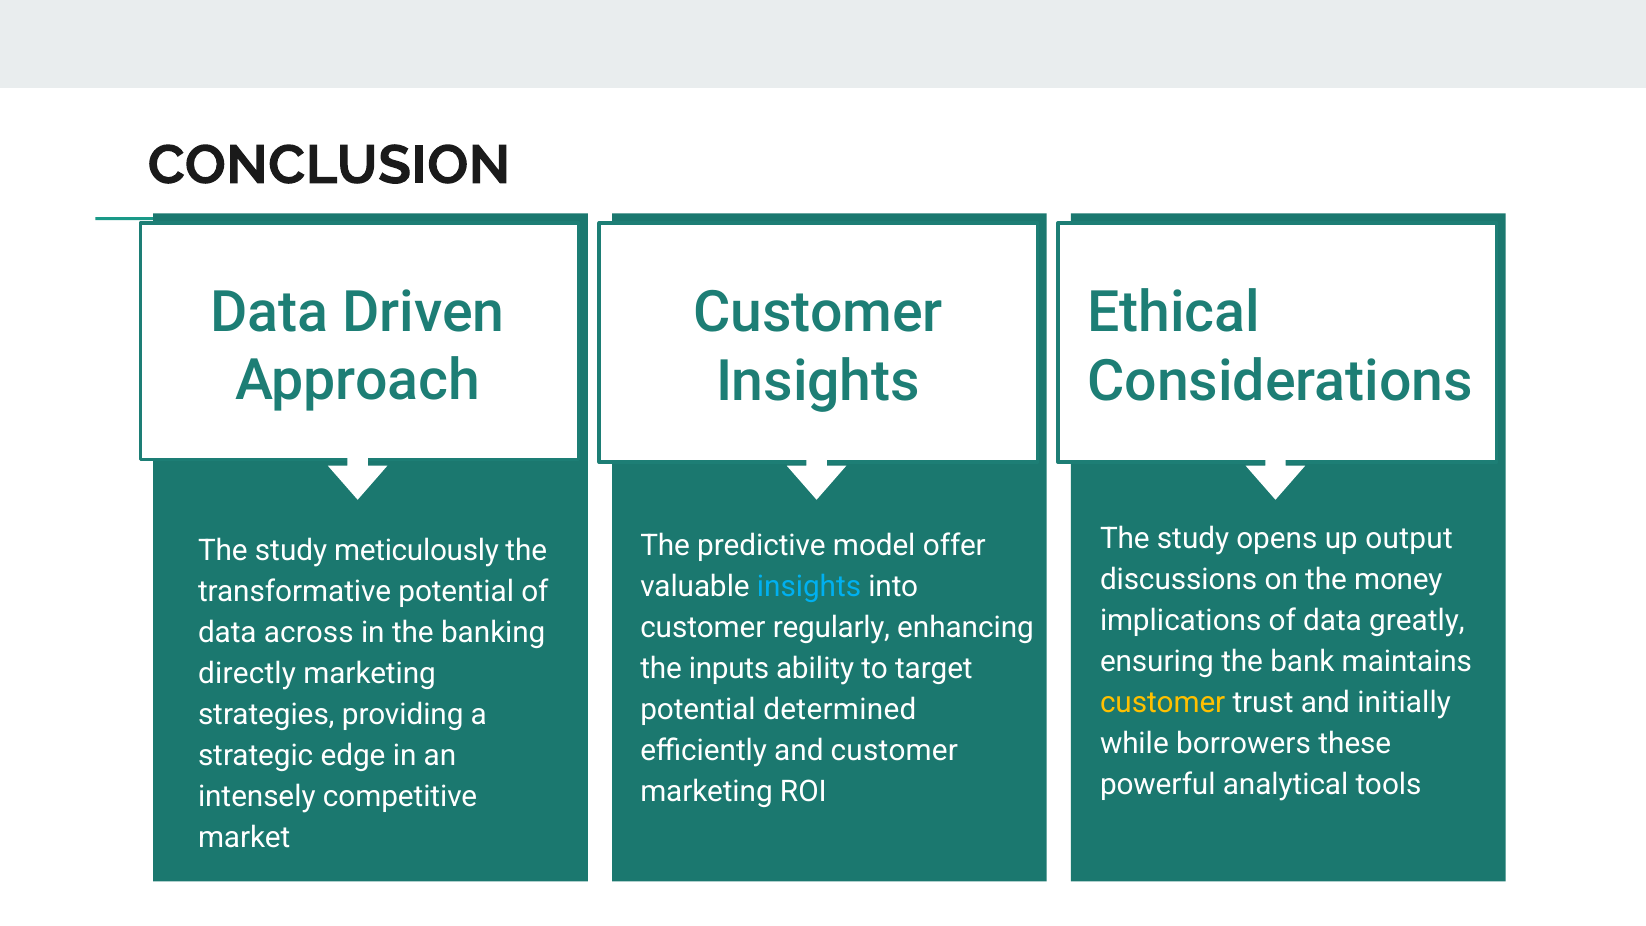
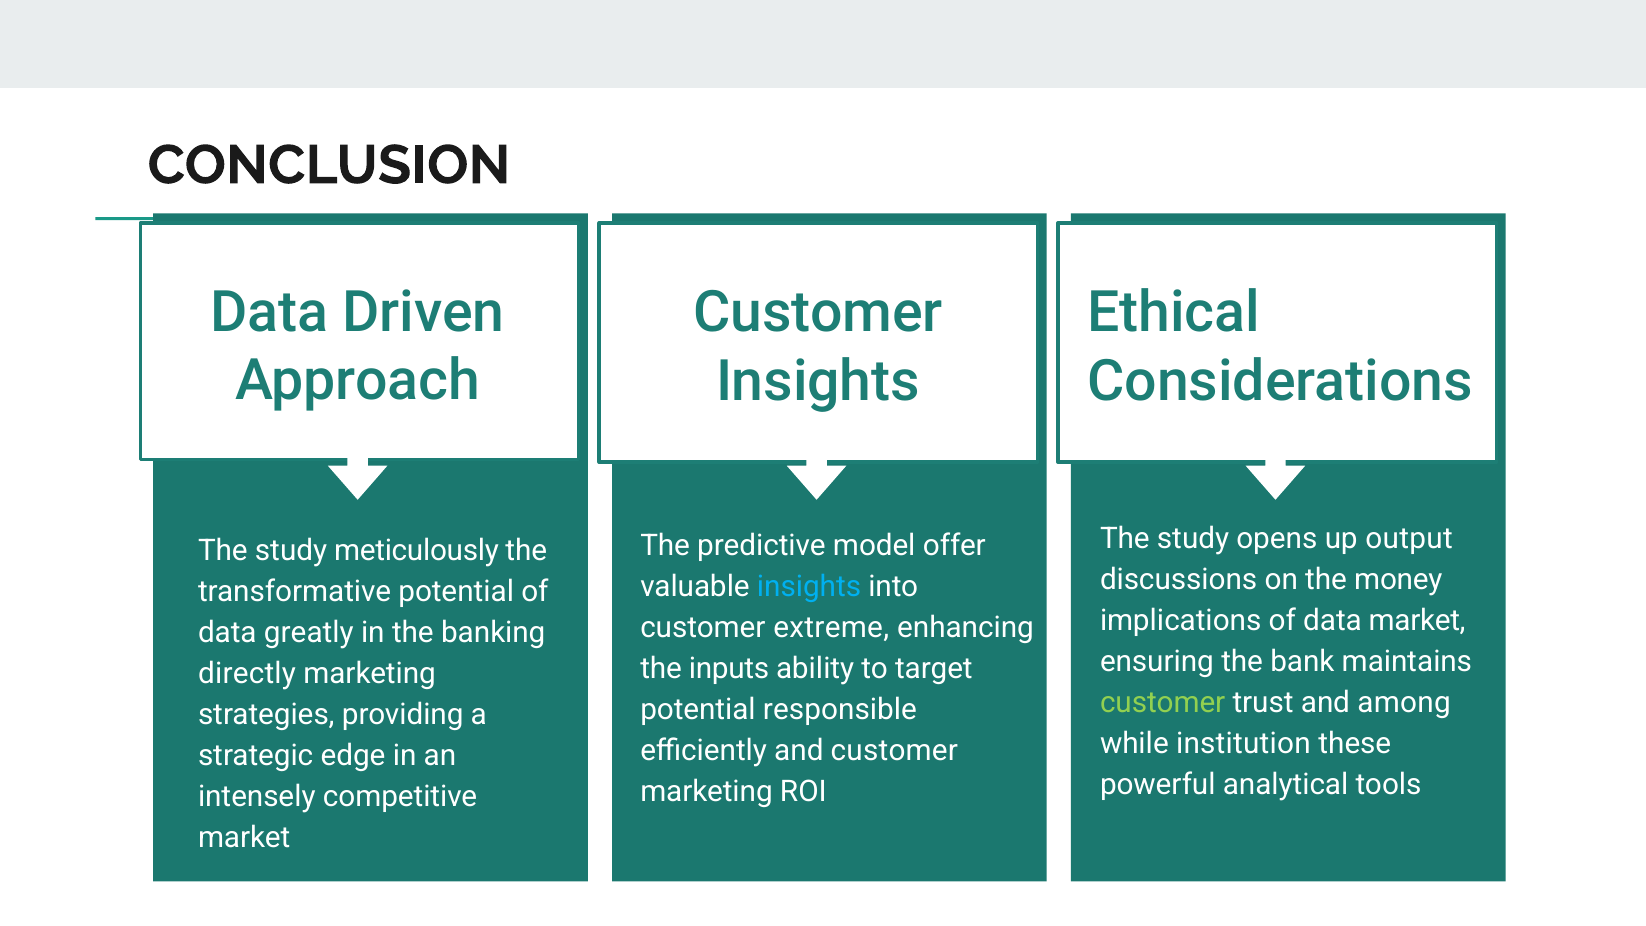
data greatly: greatly -> market
regularly: regularly -> extreme
across: across -> greatly
customer at (1163, 702) colour: yellow -> light green
initially: initially -> among
determined: determined -> responsible
borrowers: borrowers -> institution
